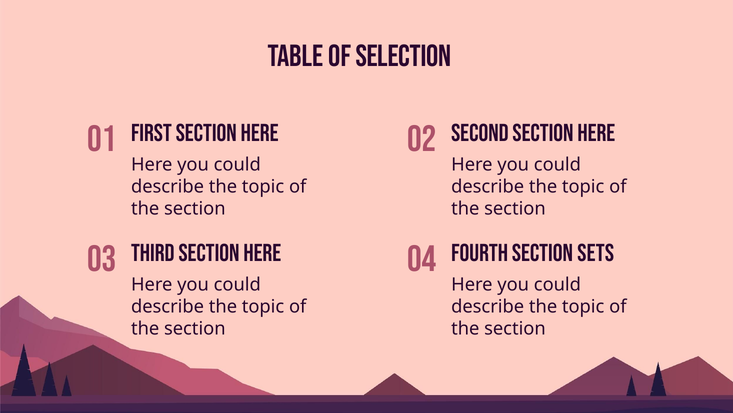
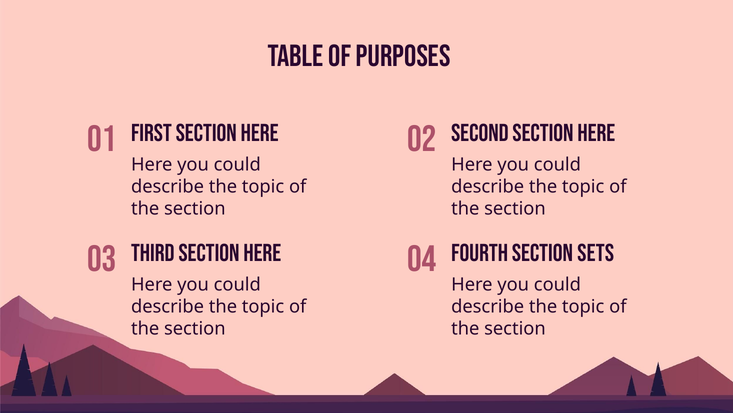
SELECTION: SELECTION -> PURPOSES
